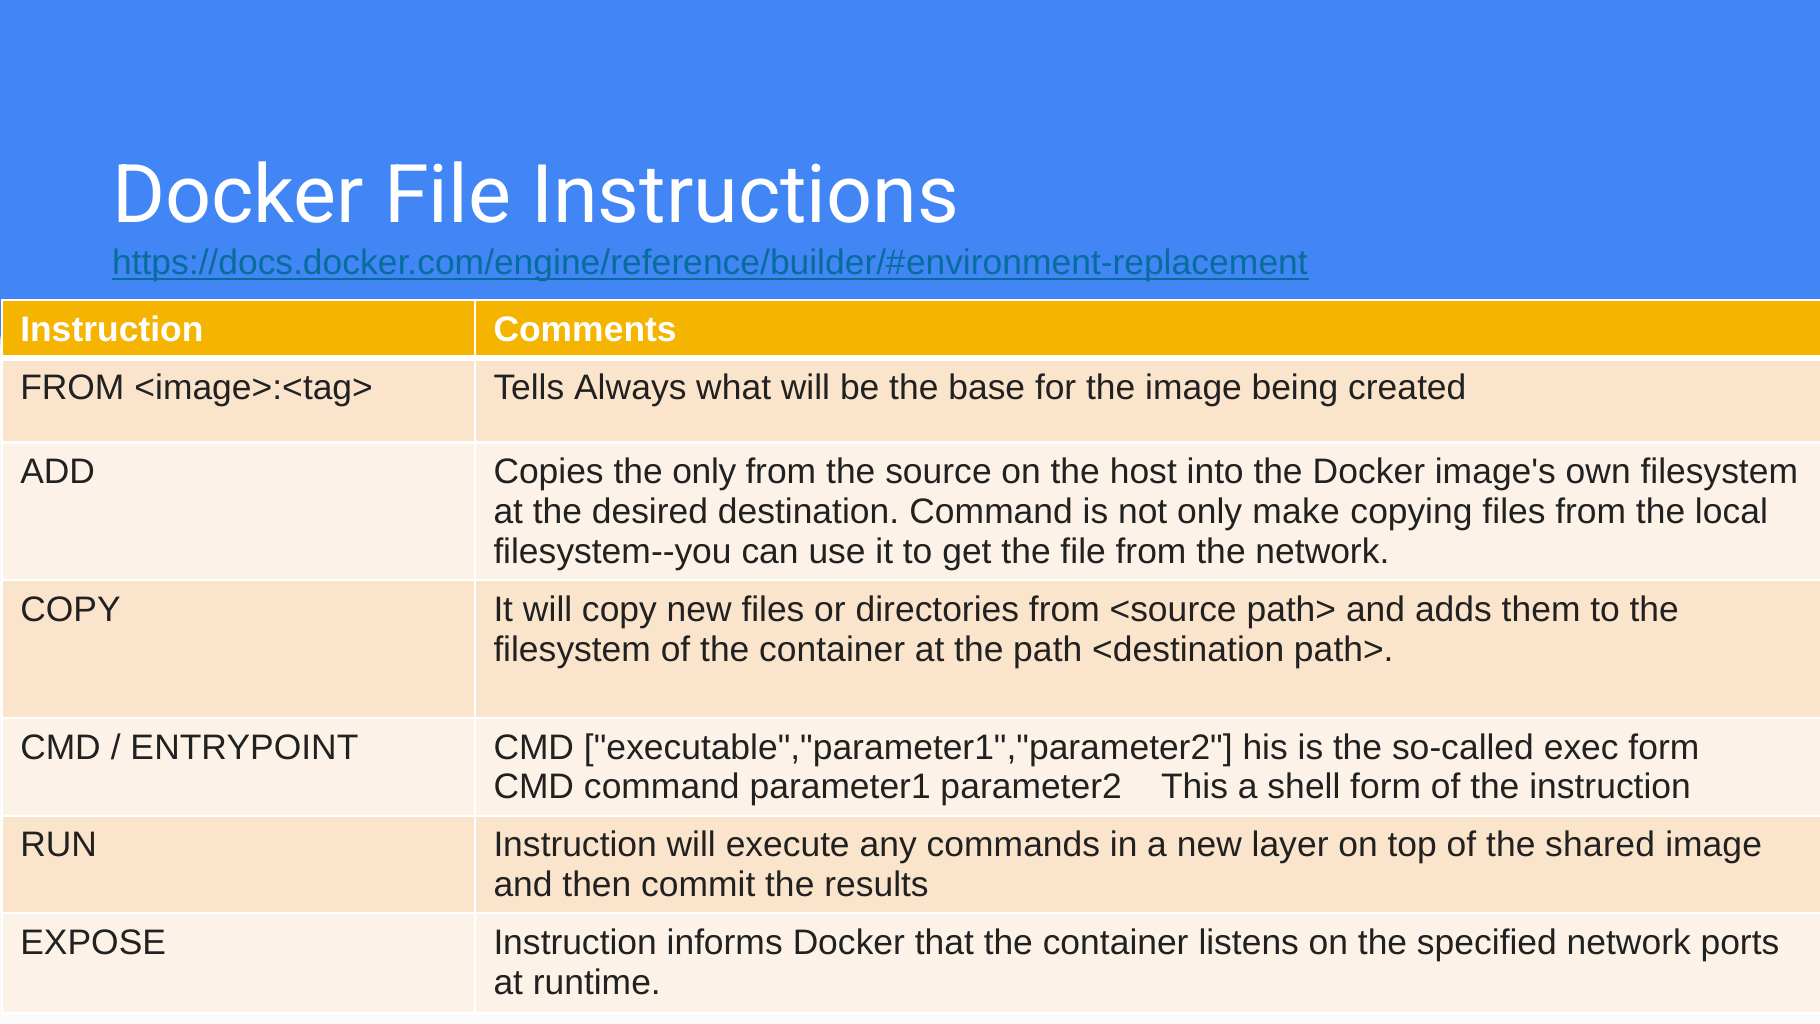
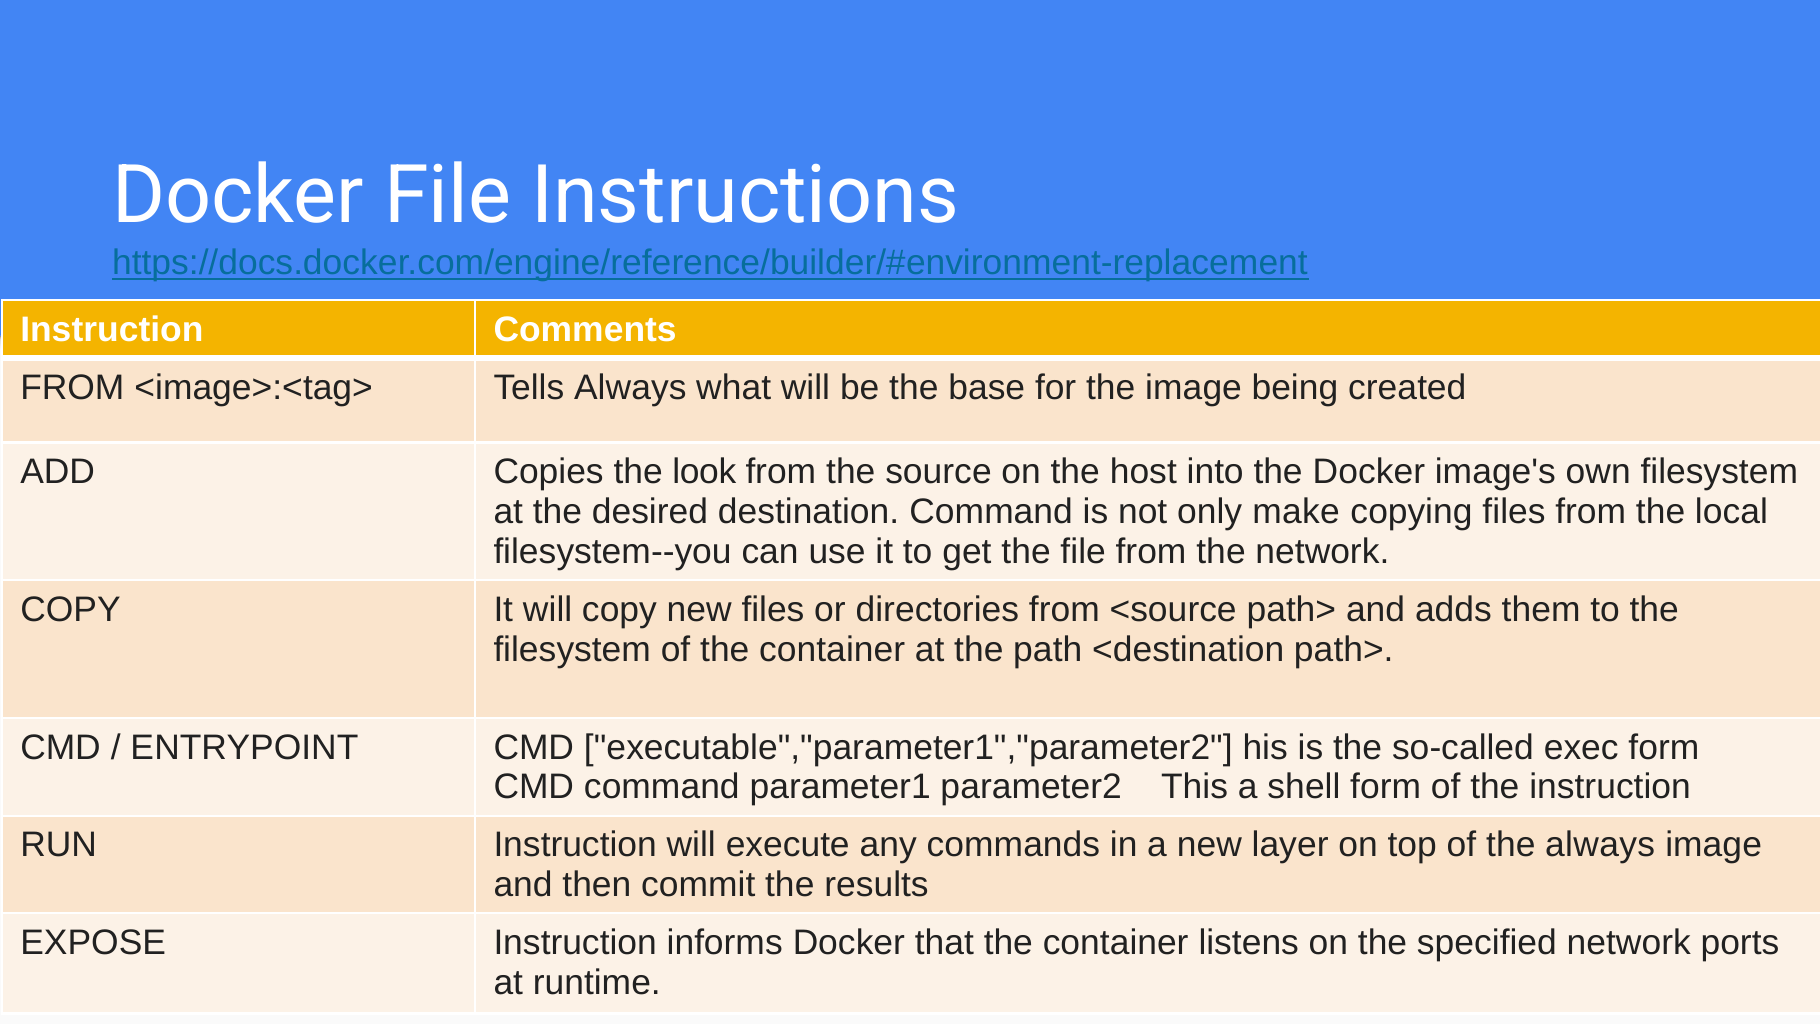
the only: only -> look
the shared: shared -> always
